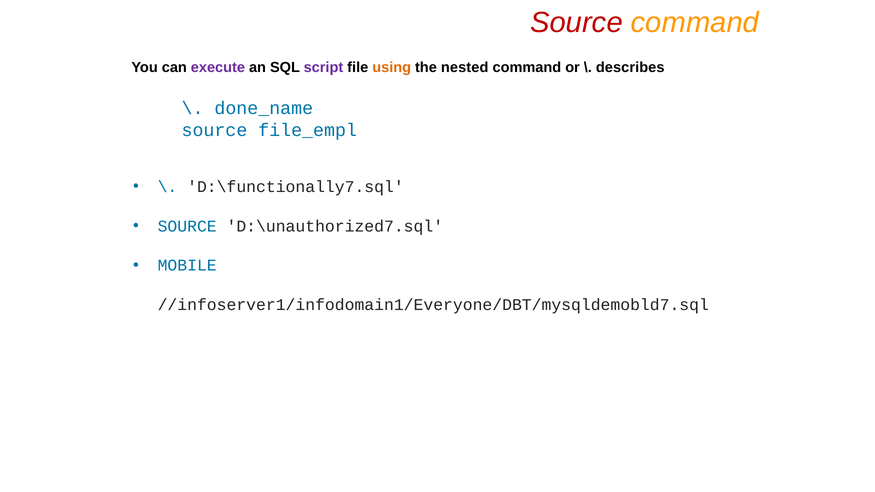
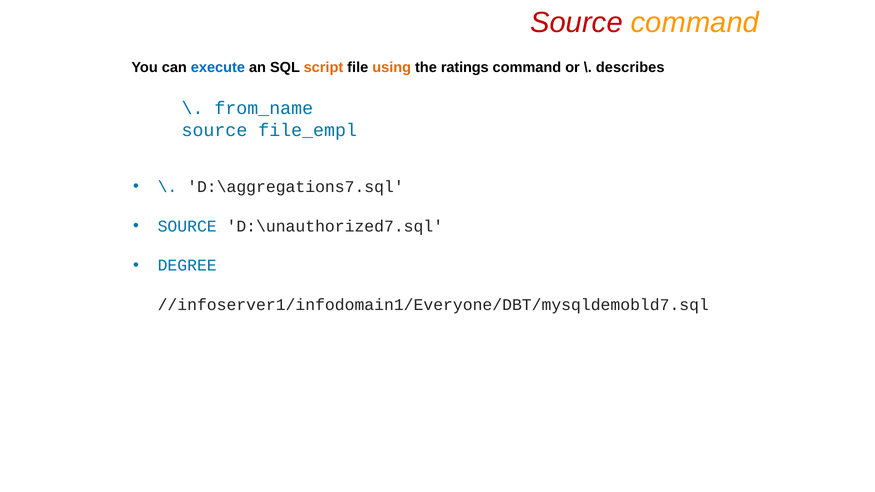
execute colour: purple -> blue
script colour: purple -> orange
nested: nested -> ratings
done_name: done_name -> from_name
D:\functionally7.sql: D:\functionally7.sql -> D:\aggregations7.sql
MOBILE: MOBILE -> DEGREE
